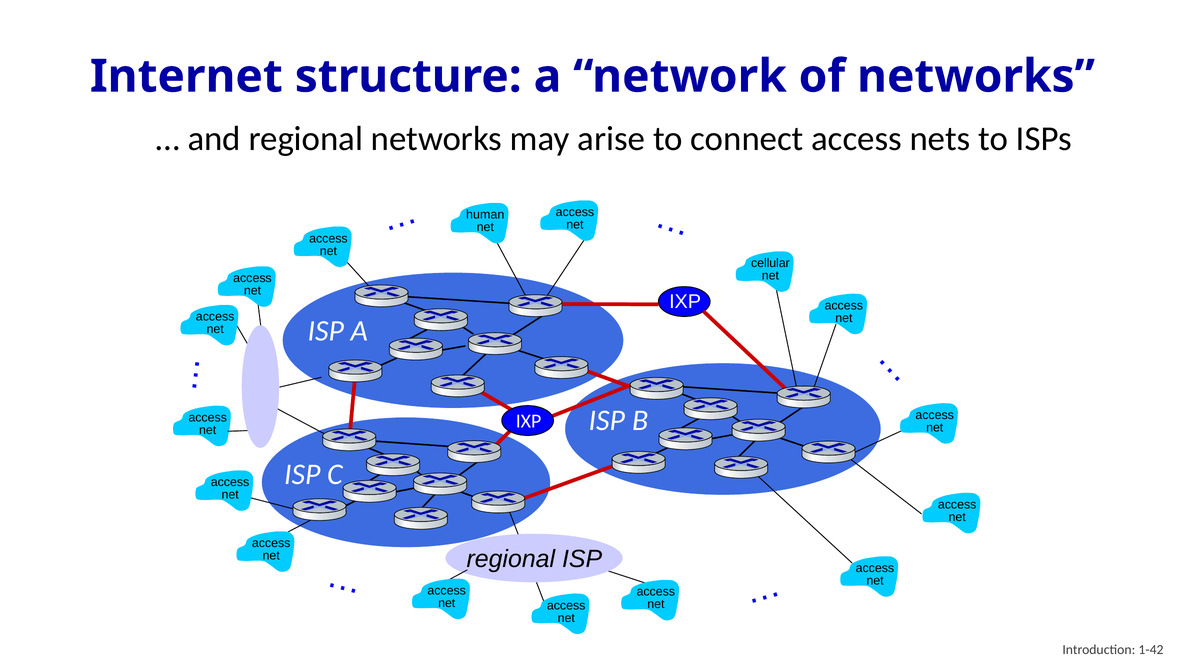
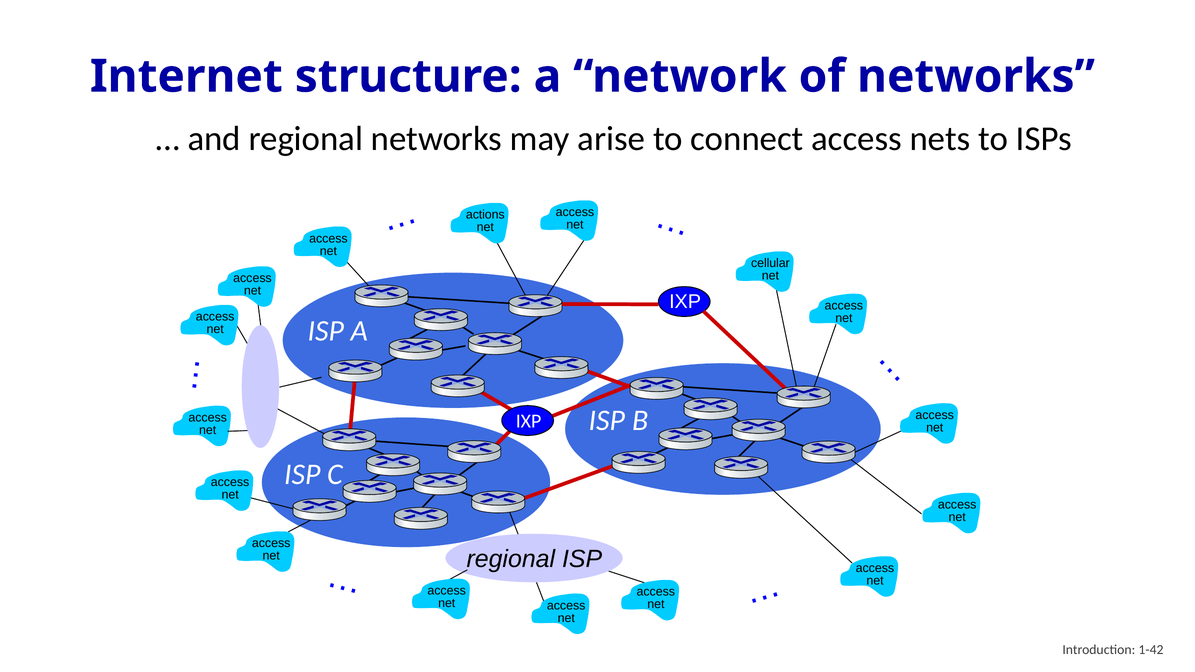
human: human -> actions
